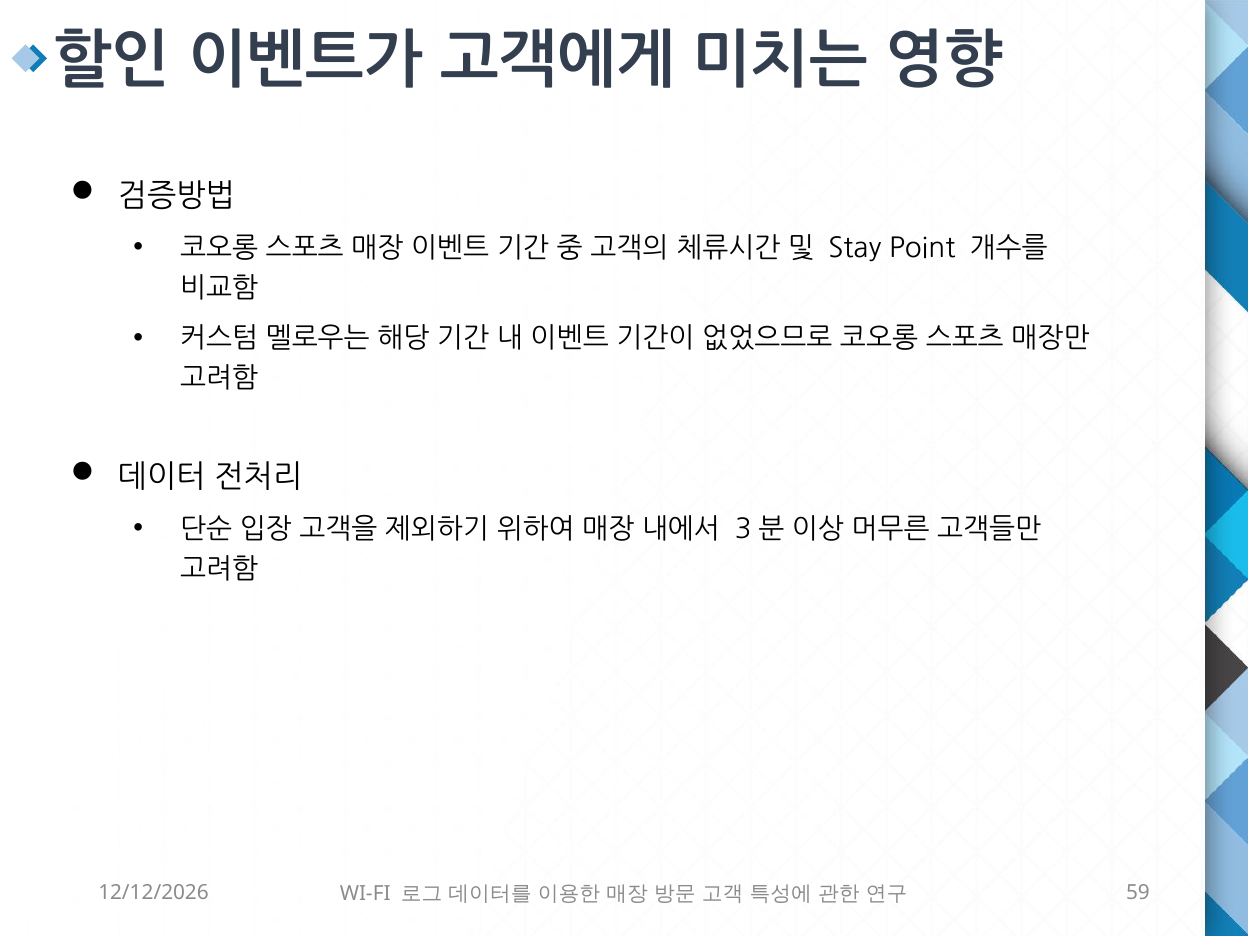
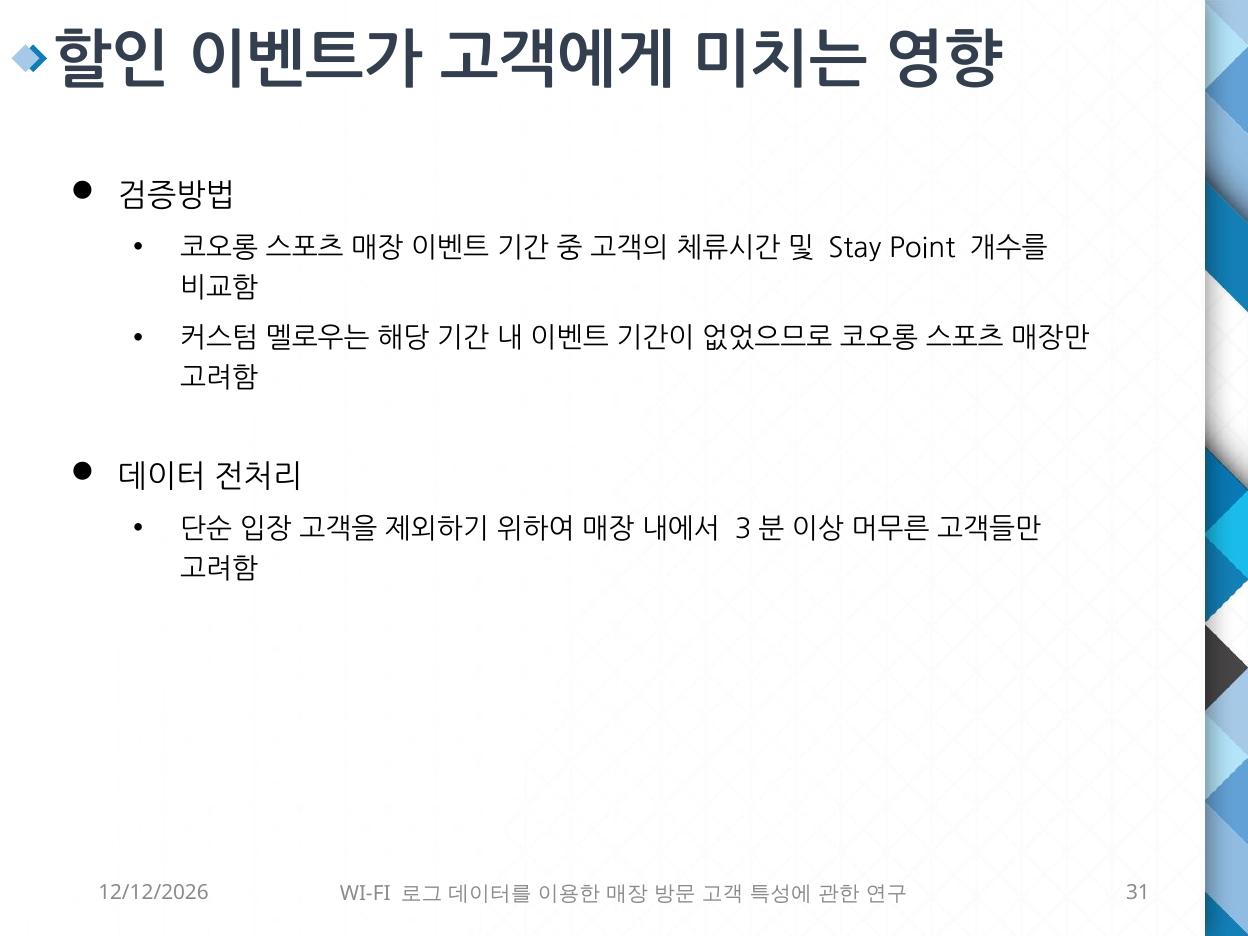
59: 59 -> 31
